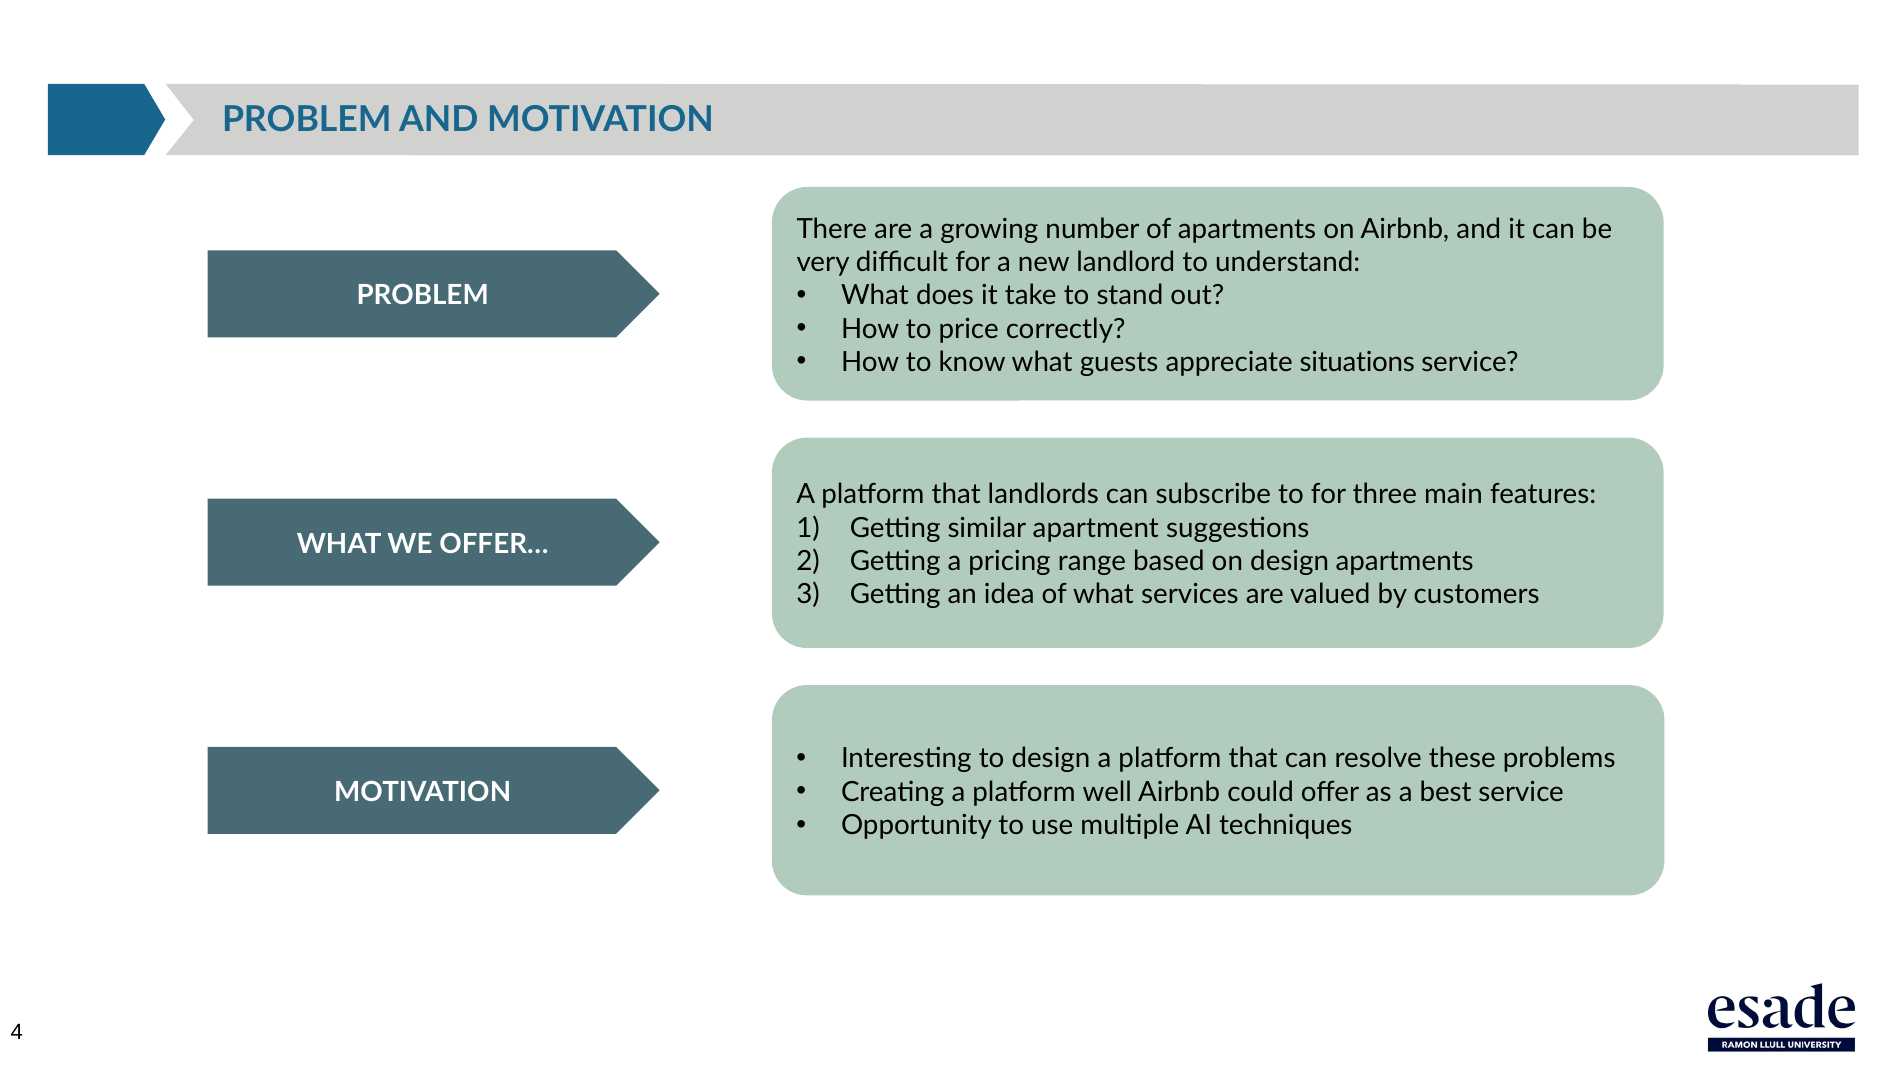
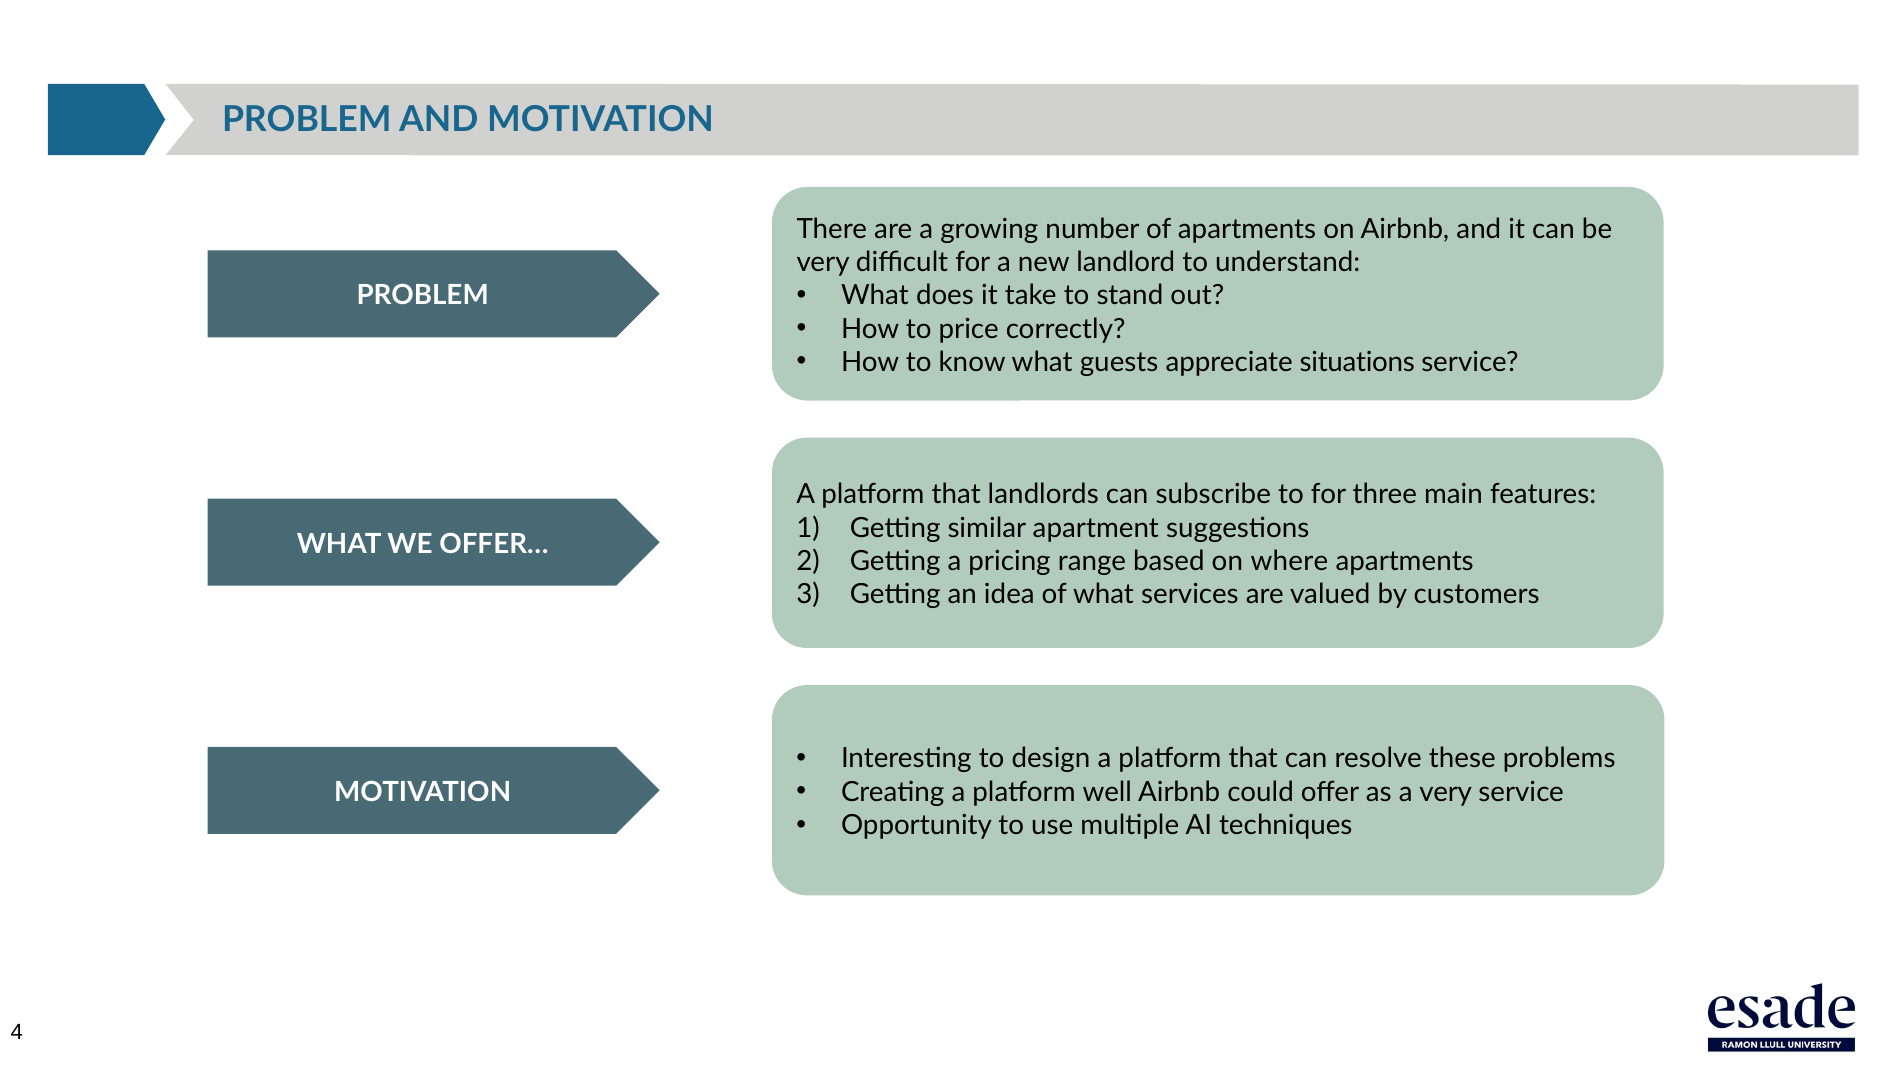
on design: design -> where
a best: best -> very
